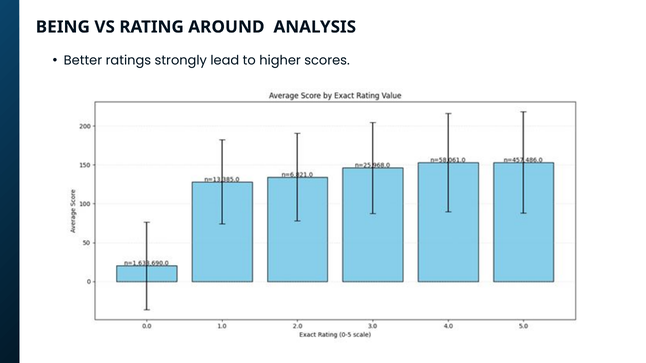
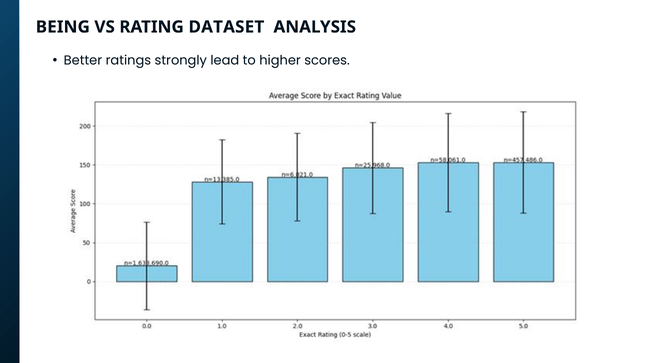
AROUND: AROUND -> DATASET
